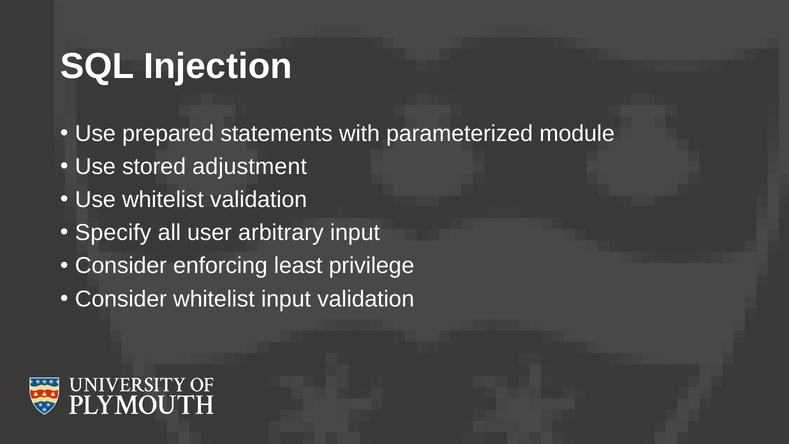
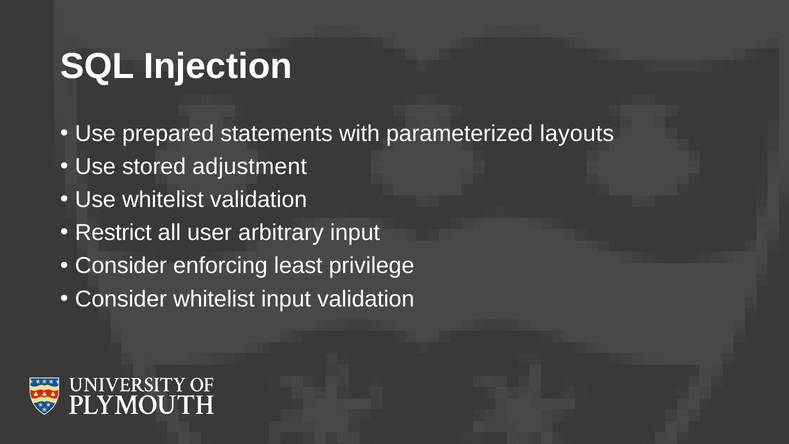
module: module -> layouts
Specify: Specify -> Restrict
